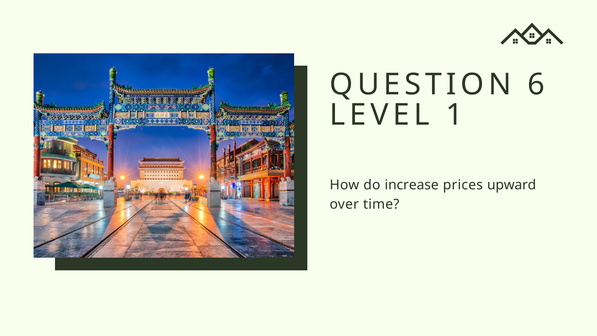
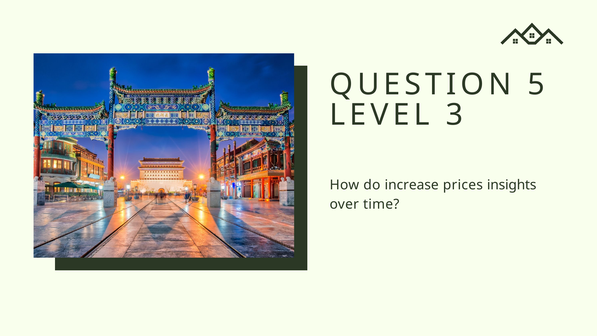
6: 6 -> 5
1: 1 -> 3
upward: upward -> insights
